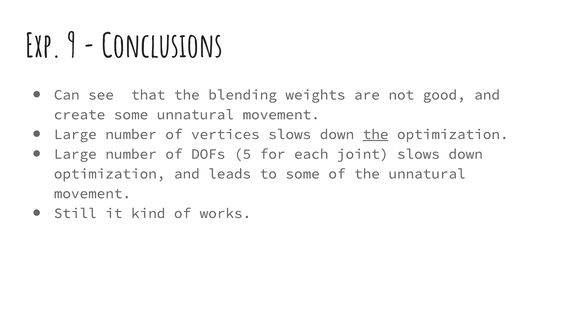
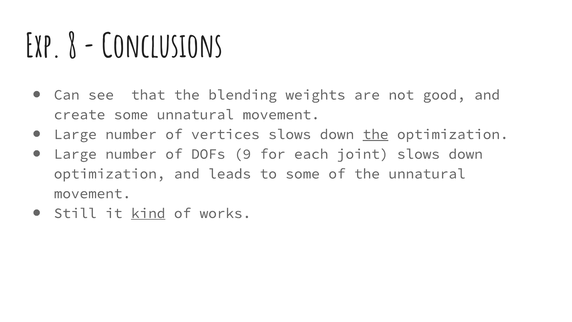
9: 9 -> 8
5: 5 -> 9
kind underline: none -> present
